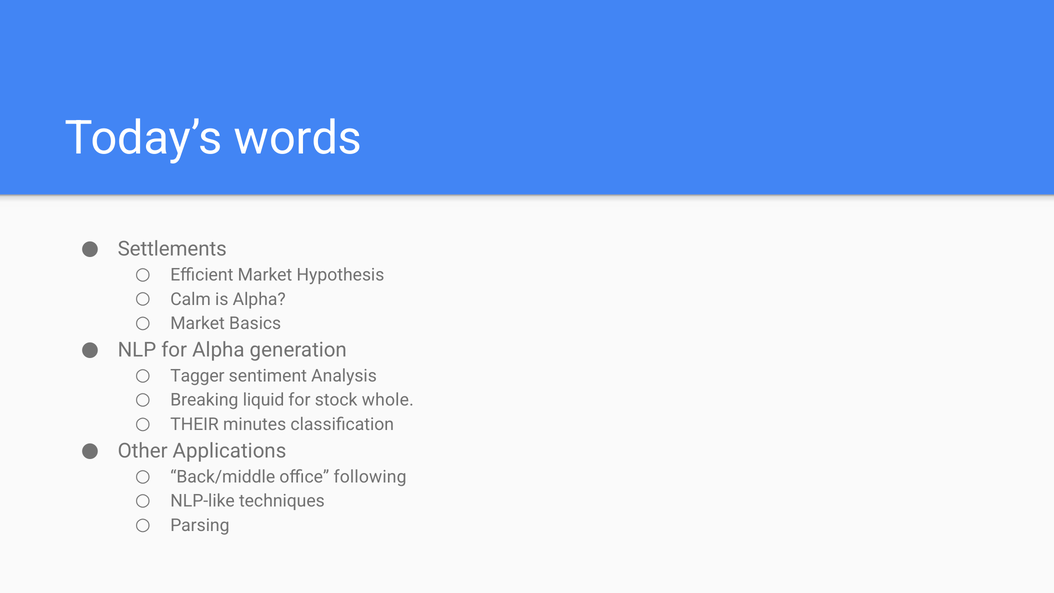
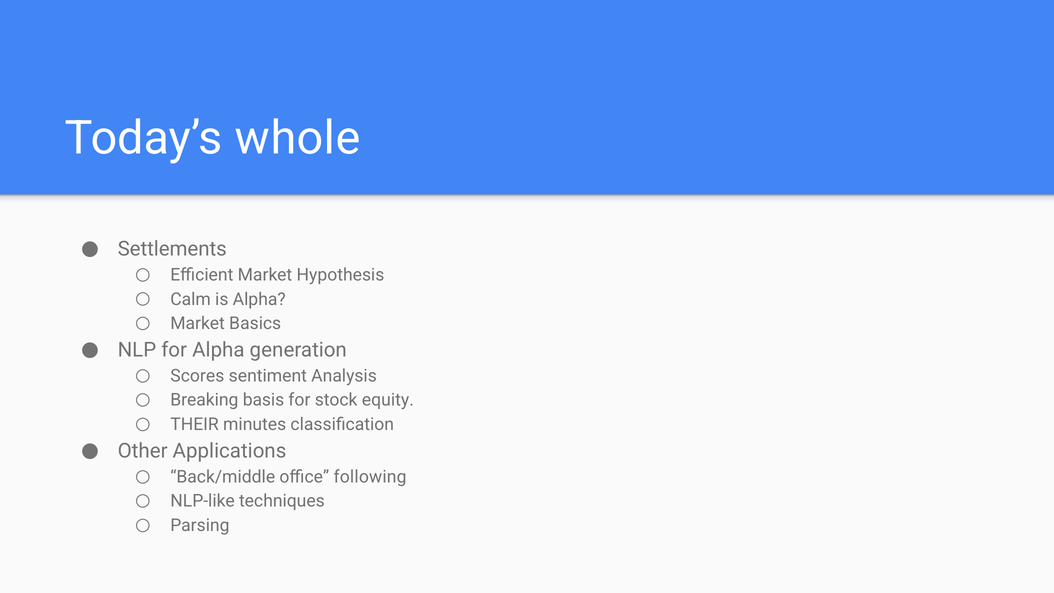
words: words -> whole
Tagger: Tagger -> Scores
liquid: liquid -> basis
whole: whole -> equity
